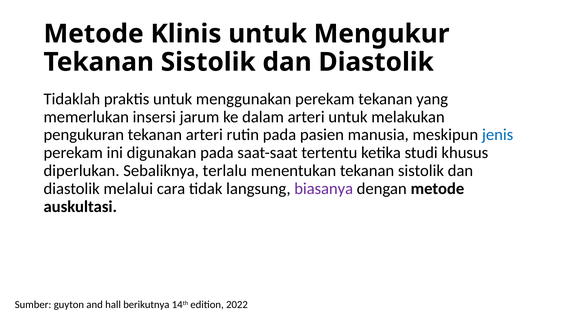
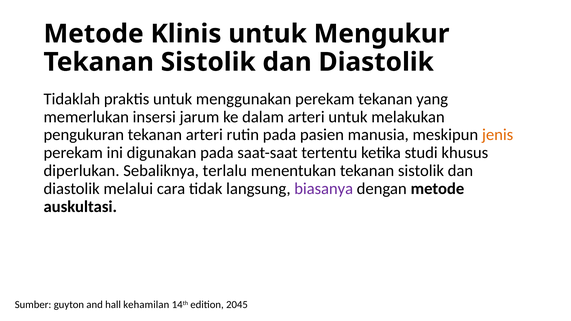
jenis colour: blue -> orange
berikutnya: berikutnya -> kehamilan
2022: 2022 -> 2045
